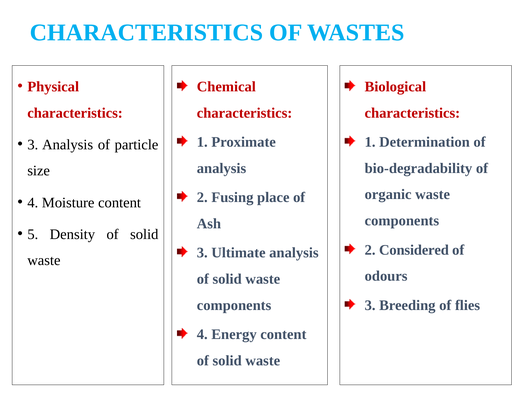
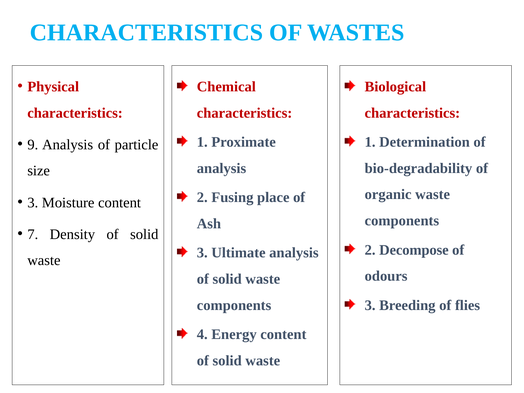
3 at (33, 145): 3 -> 9
4 at (33, 203): 4 -> 3
5: 5 -> 7
Considered: Considered -> Decompose
